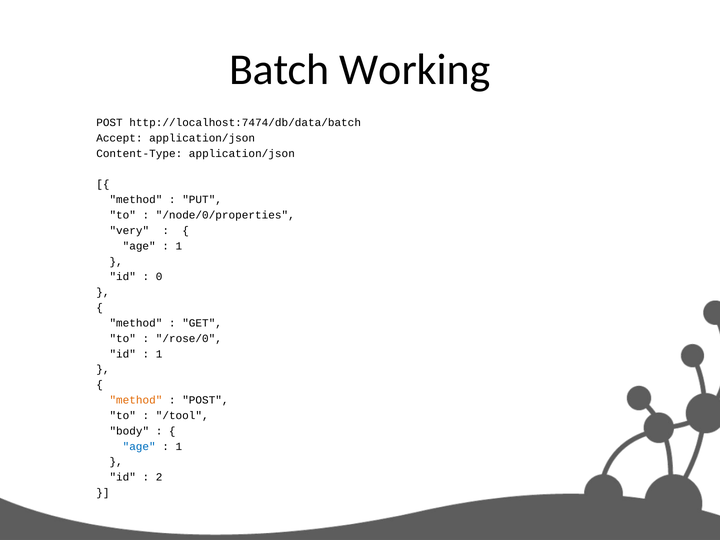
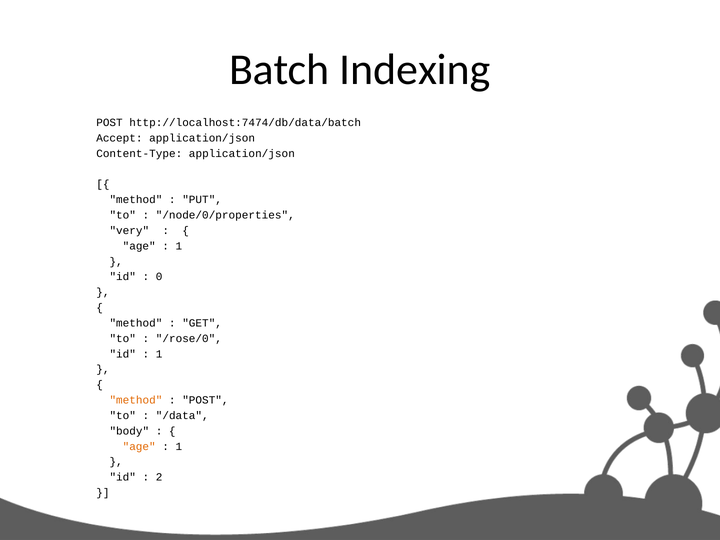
Working: Working -> Indexing
/tool: /tool -> /data
age at (139, 446) colour: blue -> orange
